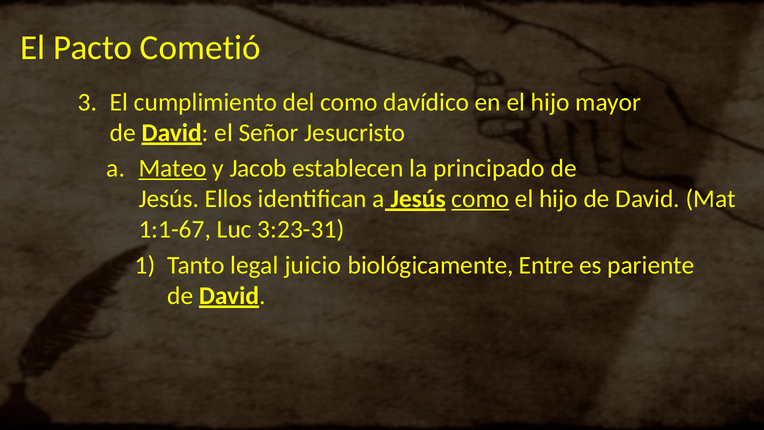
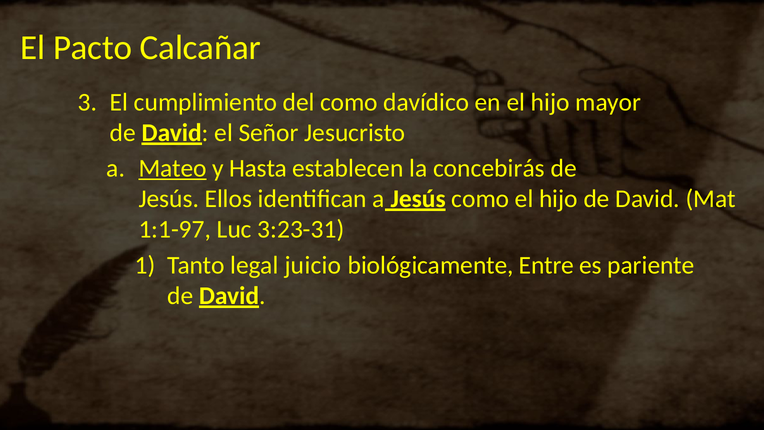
Cometió: Cometió -> Calcañar
Jacob: Jacob -> Hasta
principado: principado -> concebirás
como at (480, 199) underline: present -> none
1:1-67: 1:1-67 -> 1:1-97
